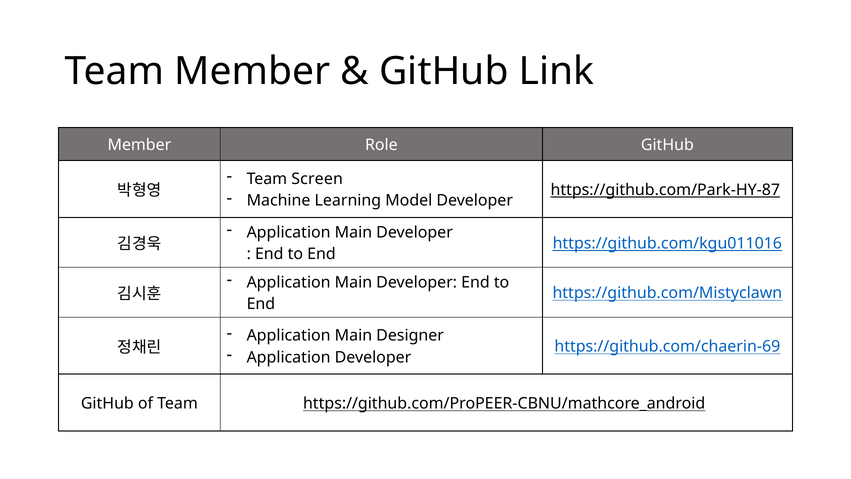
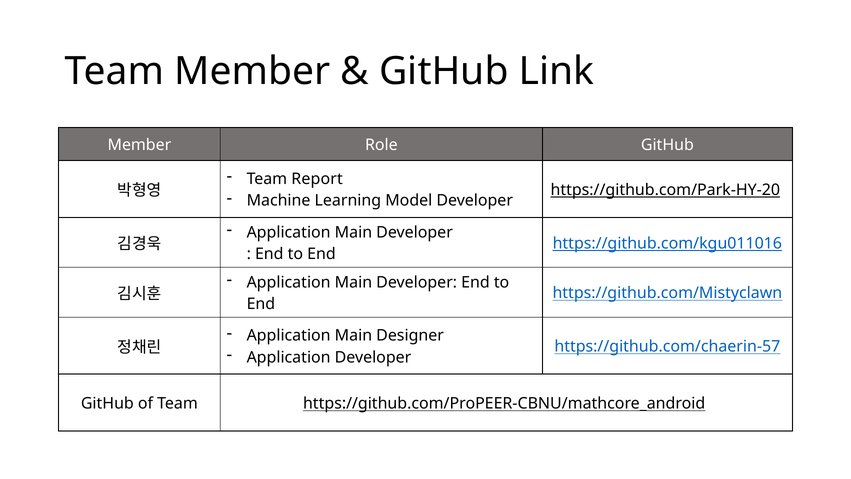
Screen: Screen -> Report
https://github.com/Park-HY-87: https://github.com/Park-HY-87 -> https://github.com/Park-HY-20
https://github.com/chaerin-69: https://github.com/chaerin-69 -> https://github.com/chaerin-57
